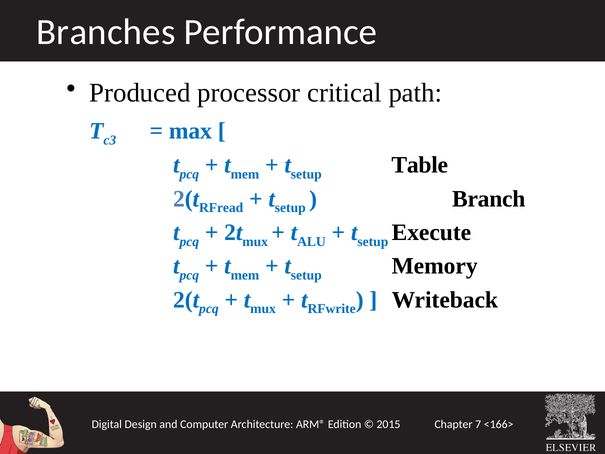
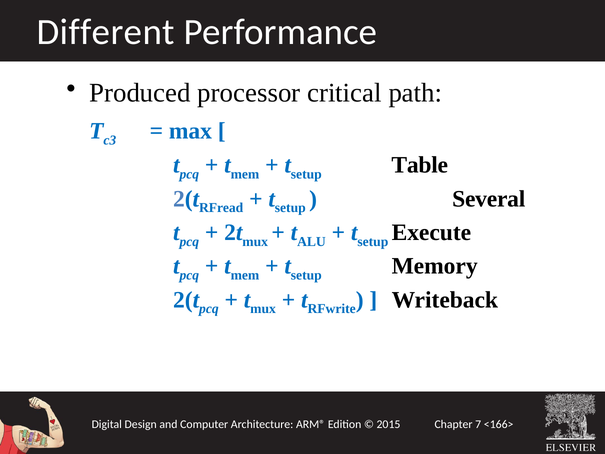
Branches: Branches -> Different
Branch: Branch -> Several
